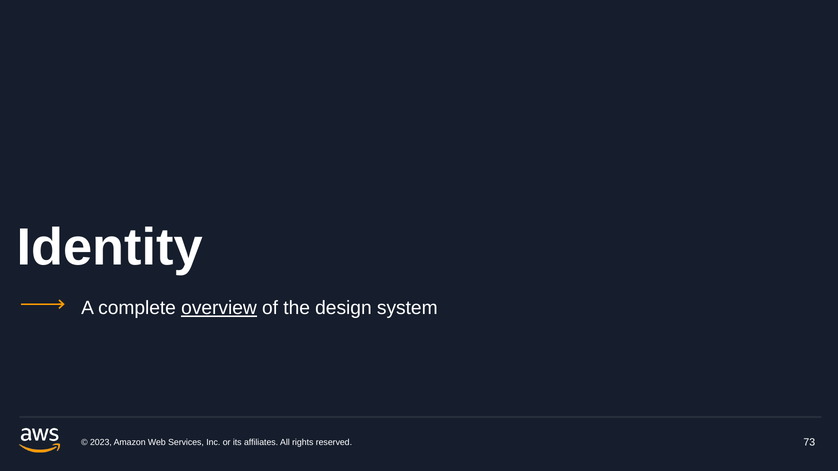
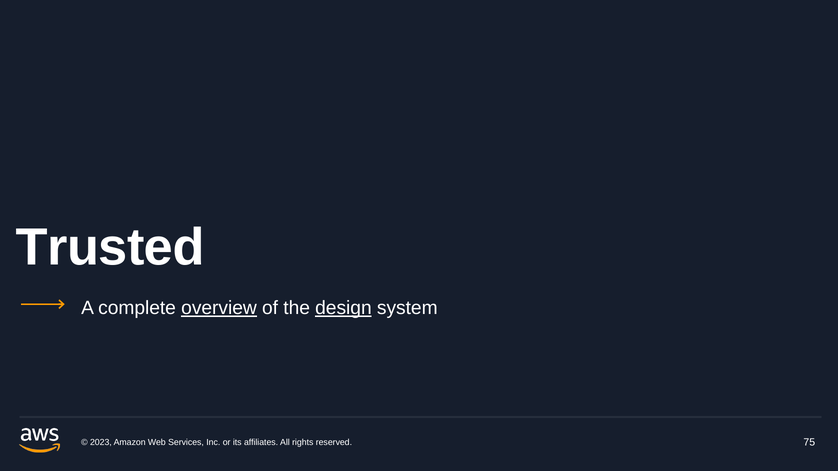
Identity: Identity -> Trusted
design underline: none -> present
73: 73 -> 75
